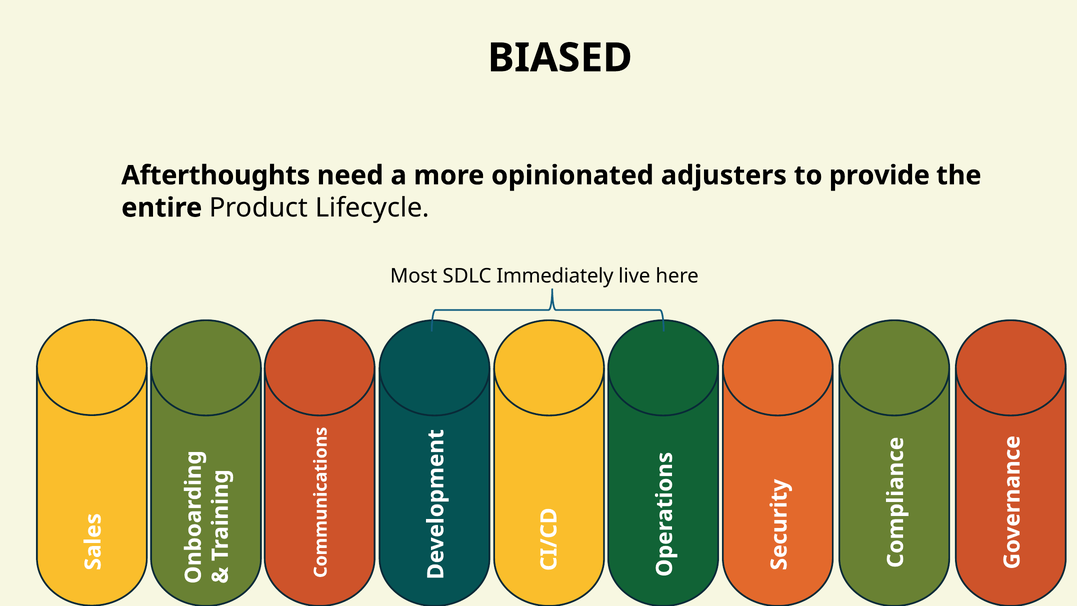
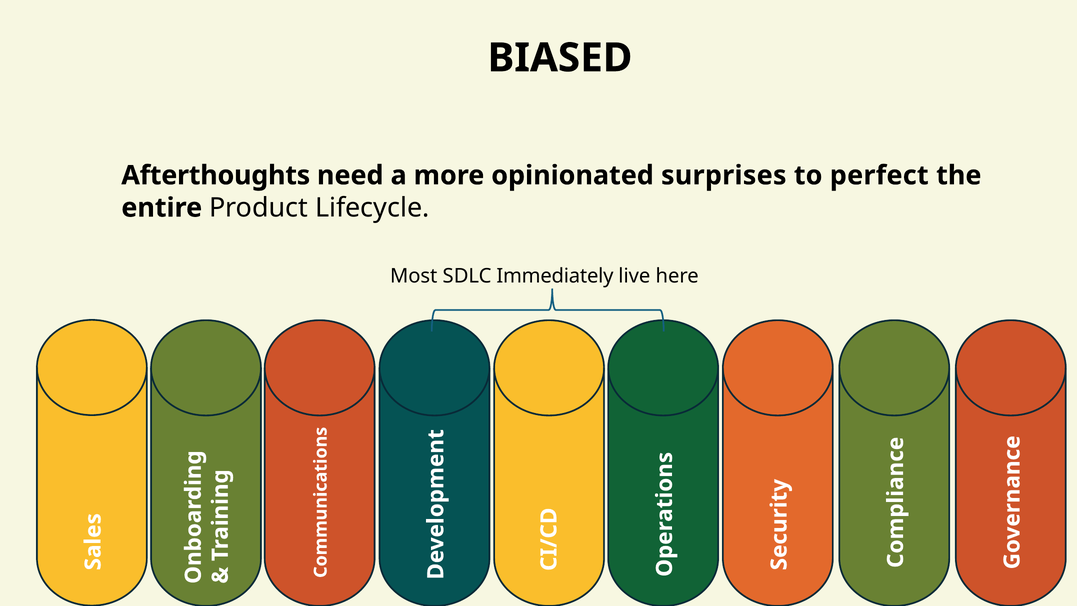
adjusters: adjusters -> surprises
provide: provide -> perfect
